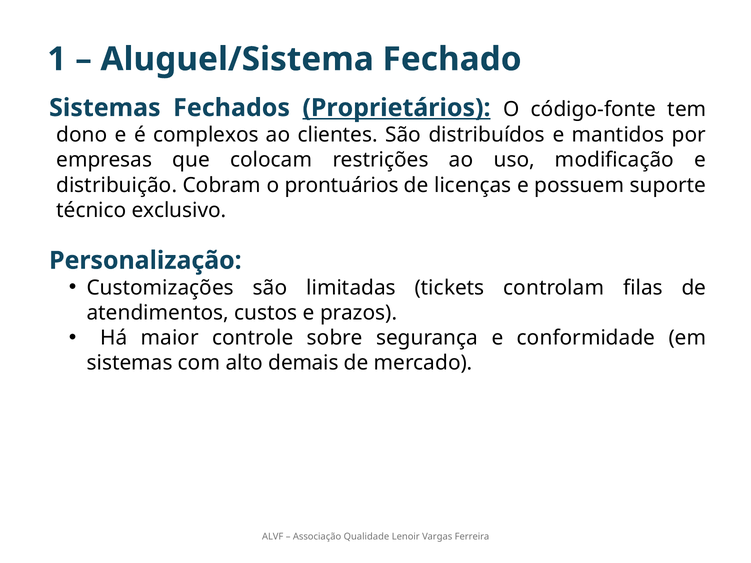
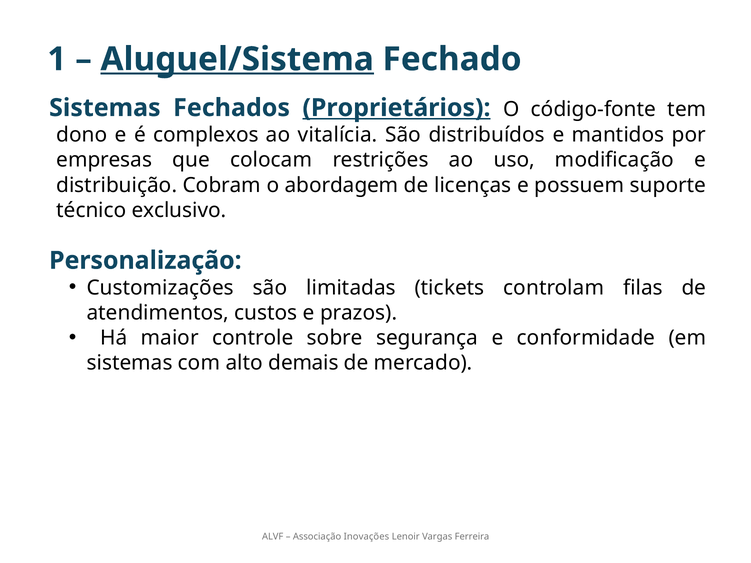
Aluguel/Sistema underline: none -> present
clientes: clientes -> vitalícia
prontuários: prontuários -> abordagem
Qualidade: Qualidade -> Inovações
